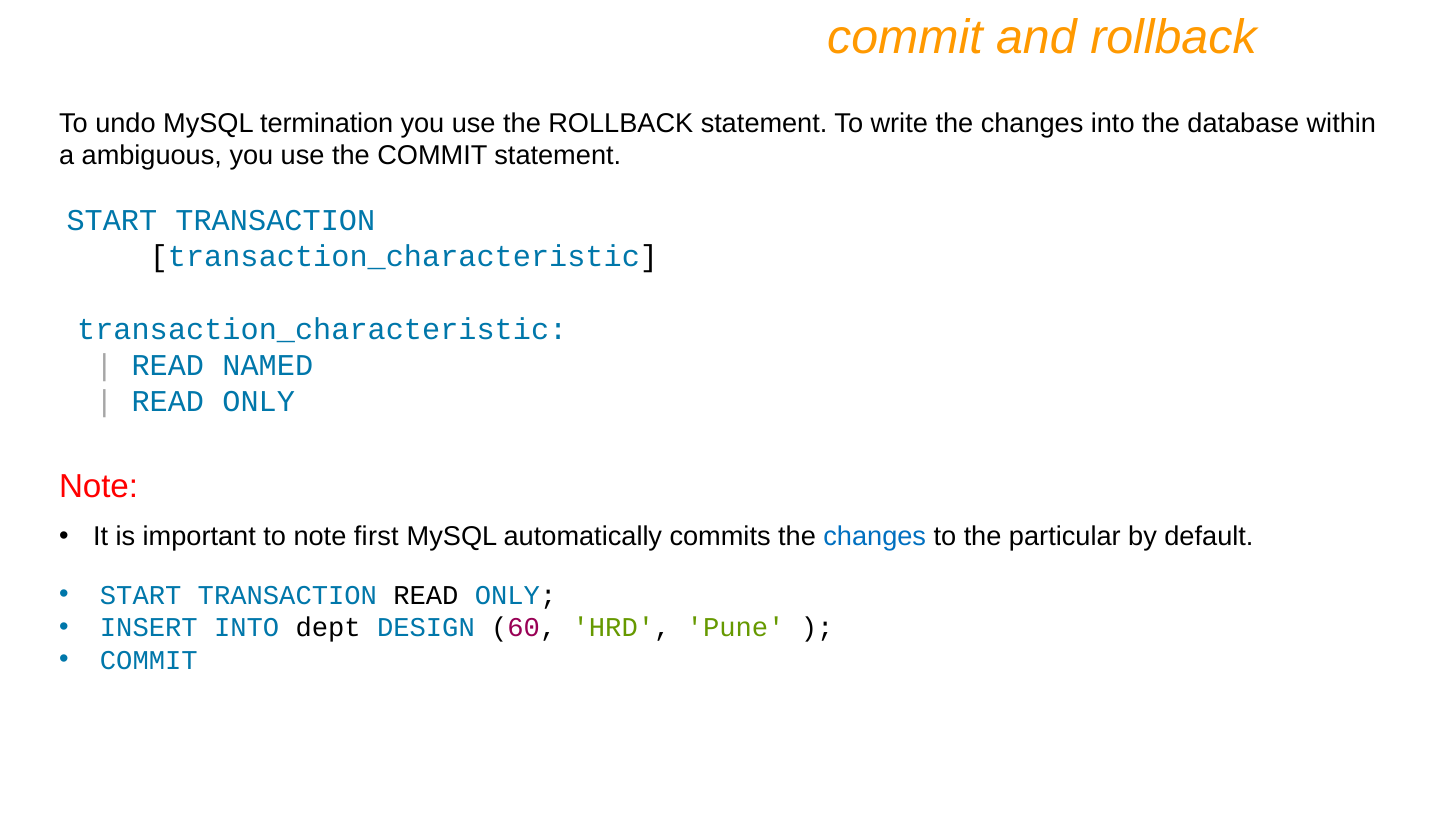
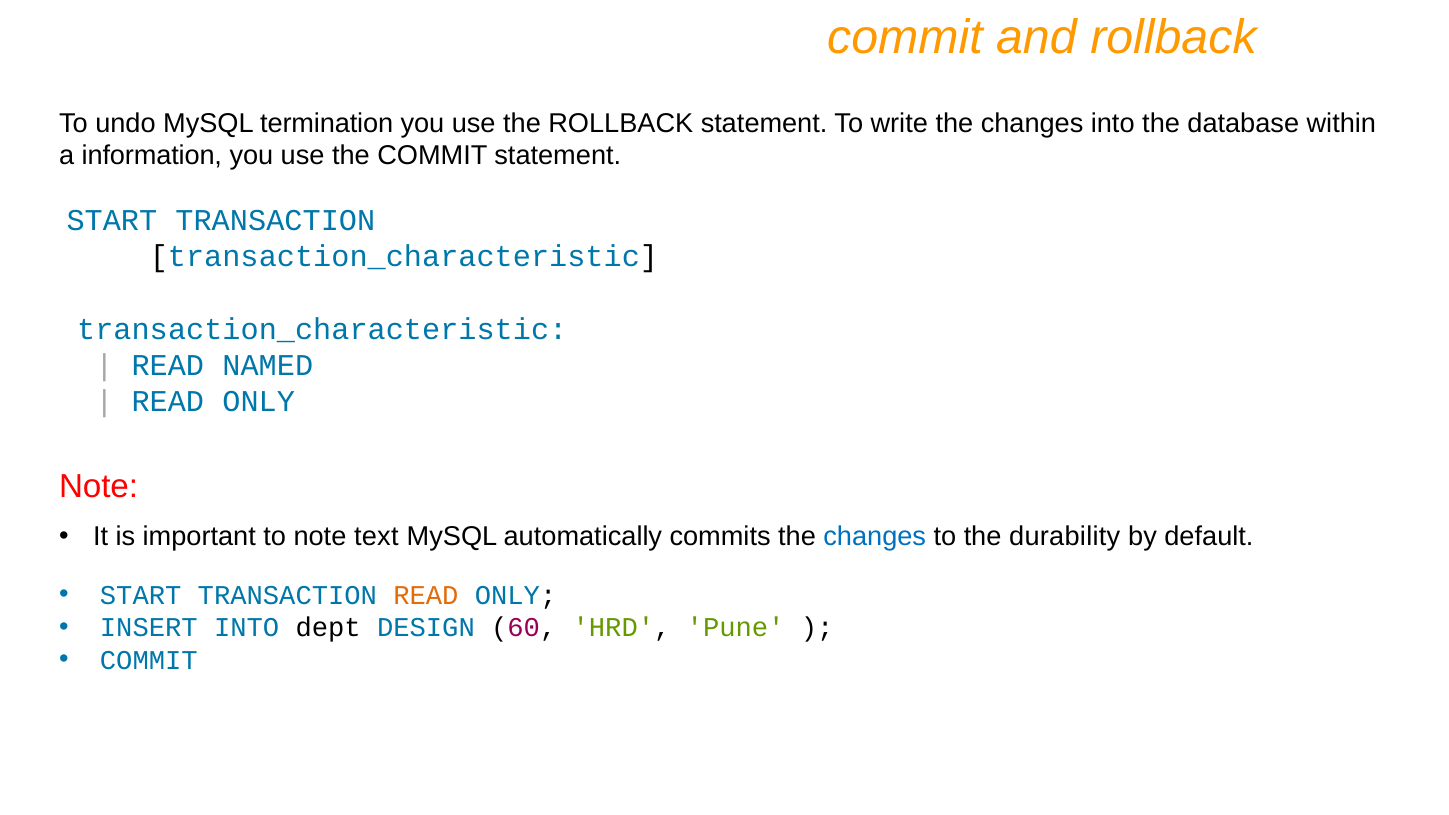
ambiguous: ambiguous -> information
first: first -> text
particular: particular -> durability
READ at (426, 595) colour: black -> orange
